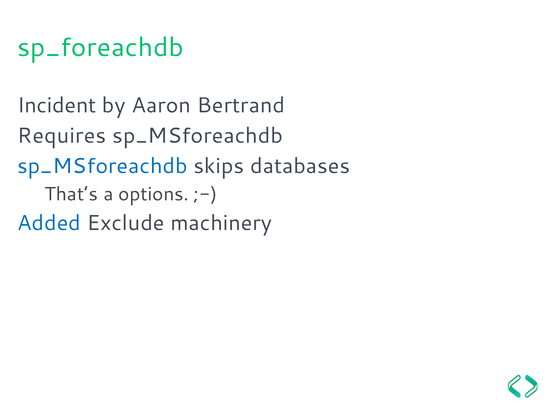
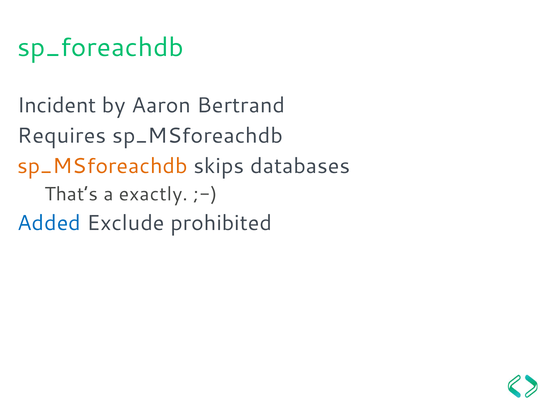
sp_MSforeachdb at (102, 166) colour: blue -> orange
options: options -> exactly
machinery: machinery -> prohibited
